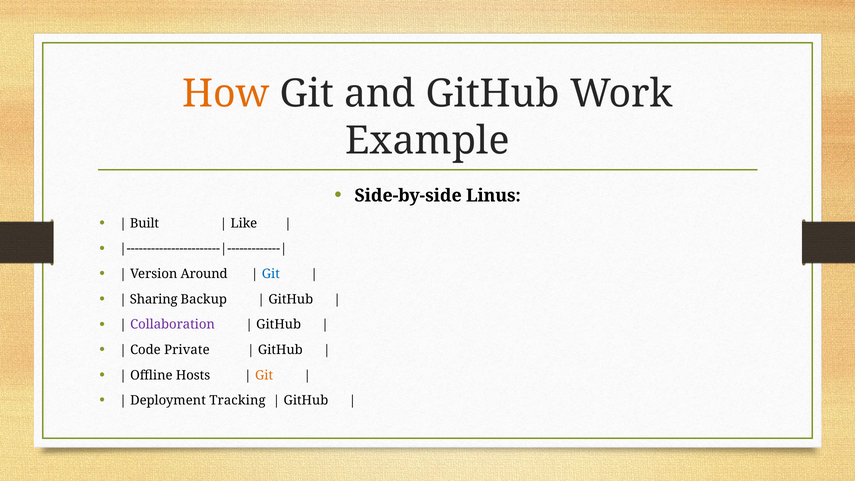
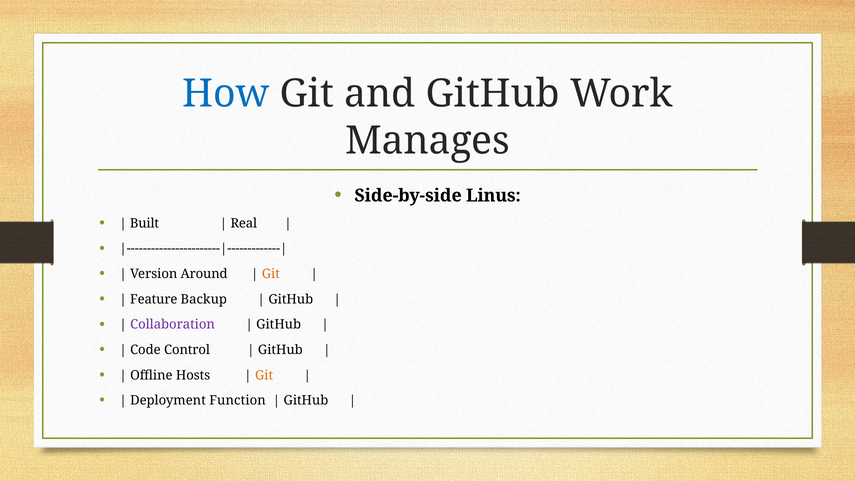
How colour: orange -> blue
Example: Example -> Manages
Like: Like -> Real
Git at (271, 274) colour: blue -> orange
Sharing: Sharing -> Feature
Private: Private -> Control
Tracking: Tracking -> Function
